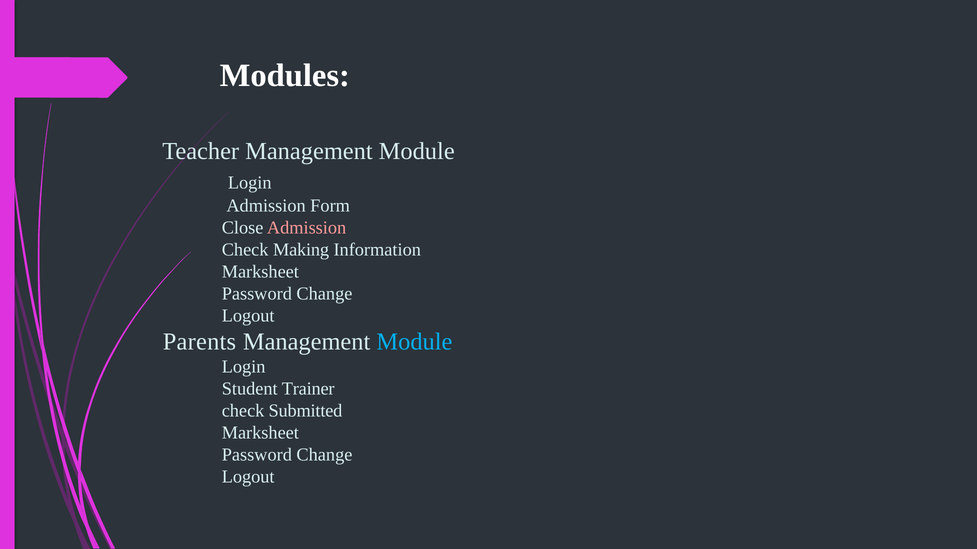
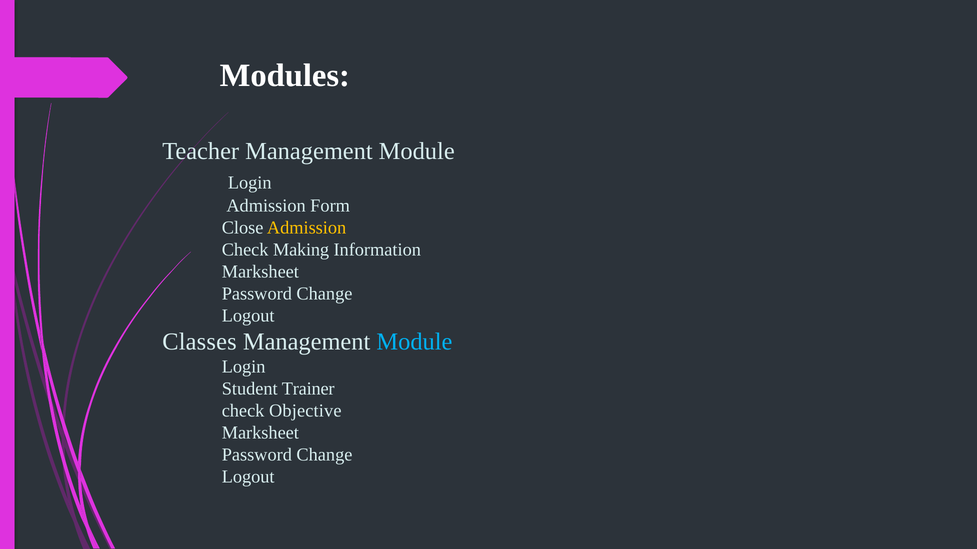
Admission at (307, 228) colour: pink -> yellow
Parents: Parents -> Classes
Submitted: Submitted -> Objective
